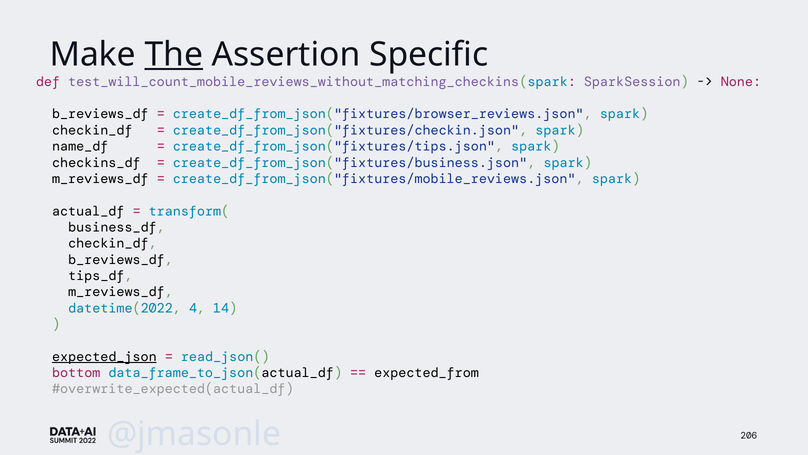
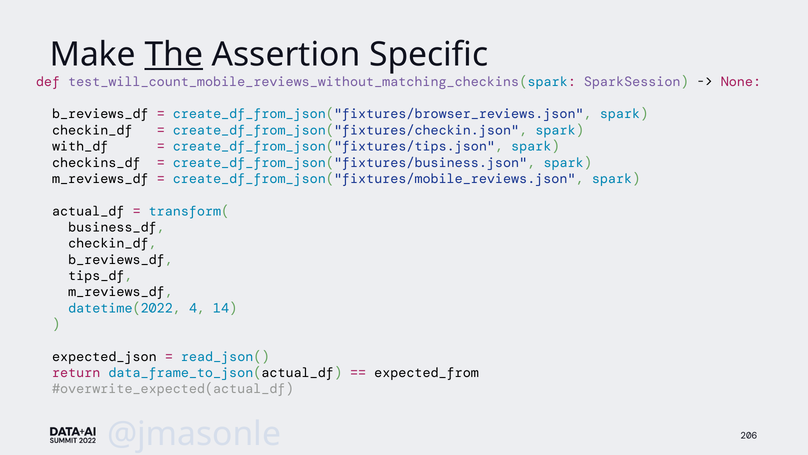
name_df: name_df -> with_df
expected_json underline: present -> none
bottom: bottom -> return
